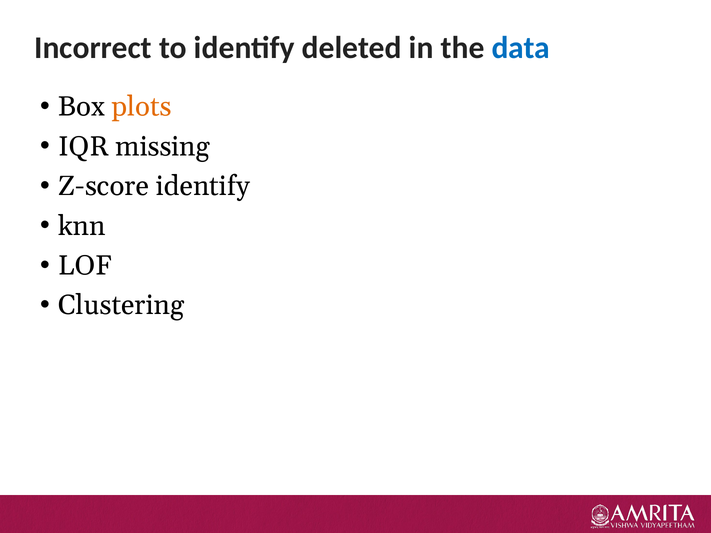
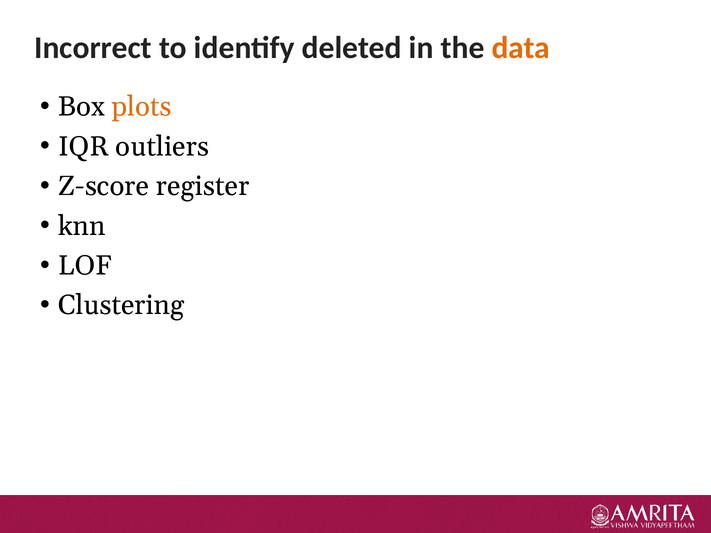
data colour: blue -> orange
missing: missing -> outliers
Z-score identify: identify -> register
